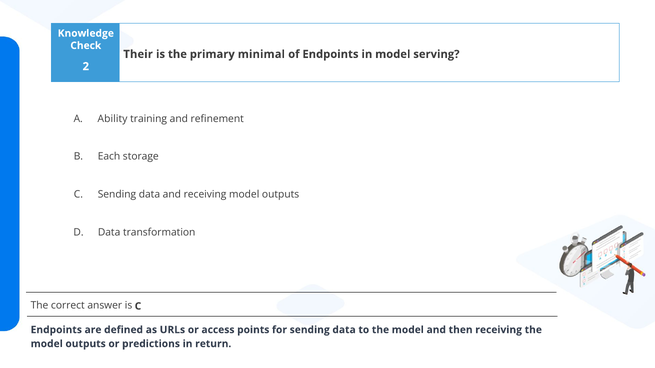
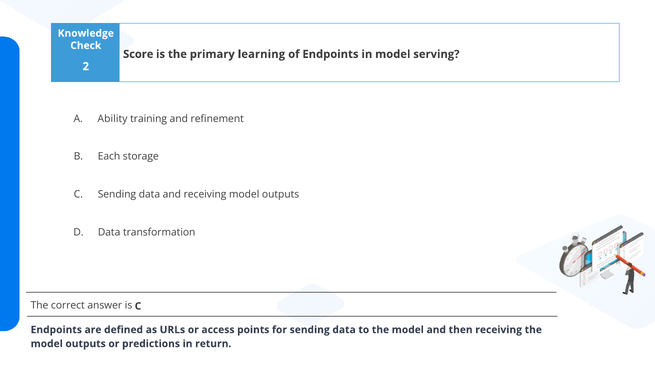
Their: Their -> Score
minimal: minimal -> learning
